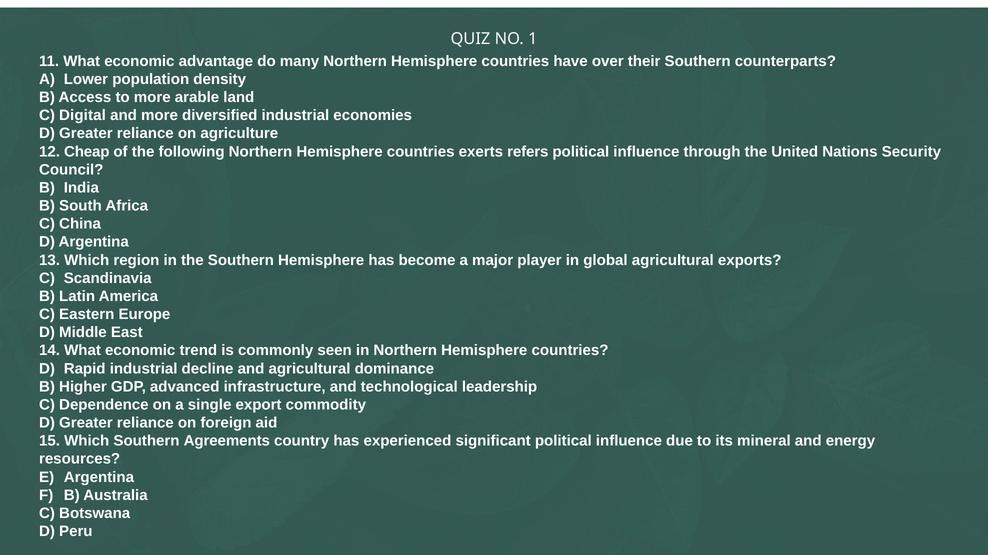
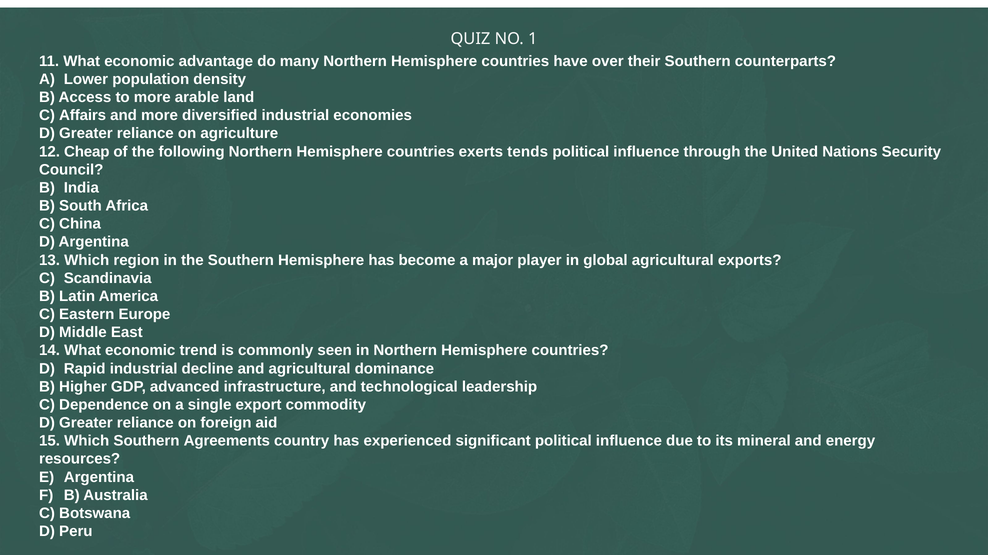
Digital: Digital -> Affairs
refers: refers -> tends
